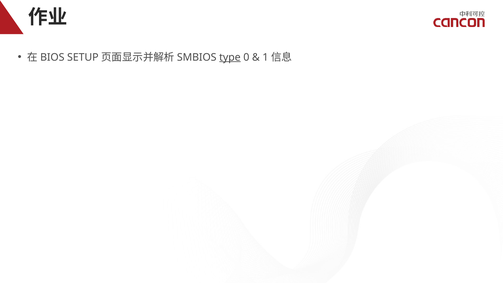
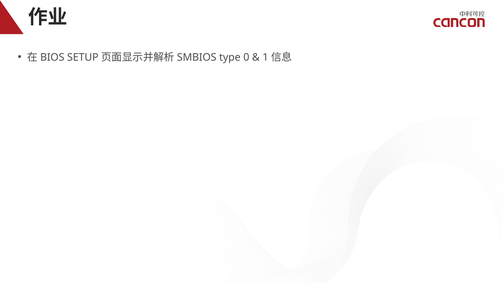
type underline: present -> none
